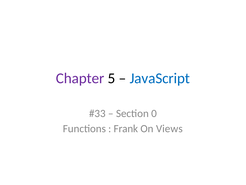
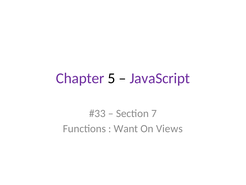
JavaScript colour: blue -> purple
0: 0 -> 7
Frank: Frank -> Want
